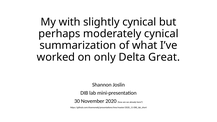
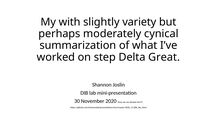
slightly cynical: cynical -> variety
only: only -> step
